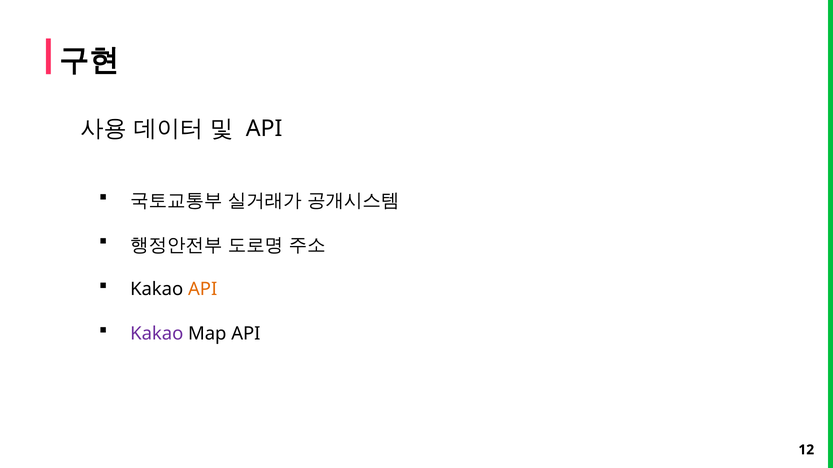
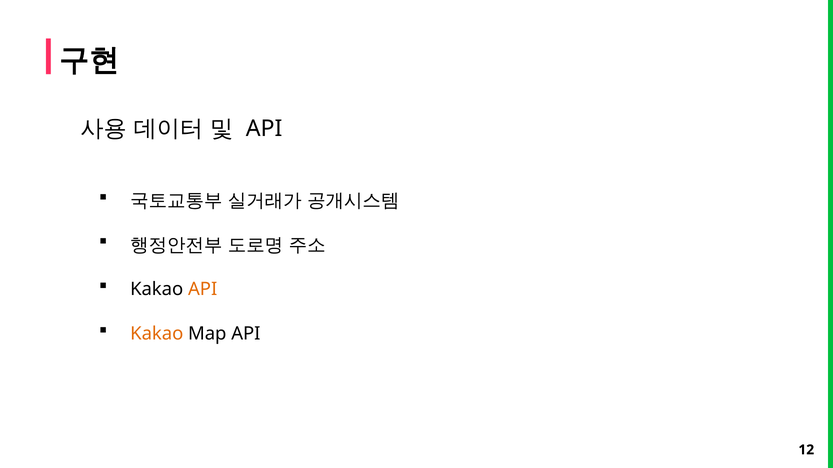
Kakao at (157, 334) colour: purple -> orange
